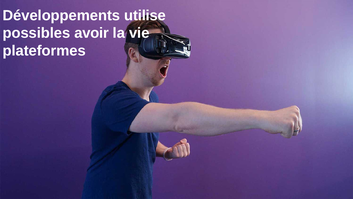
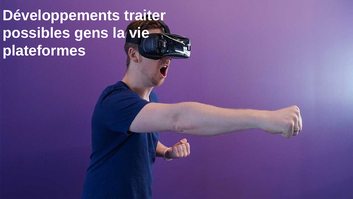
utilise: utilise -> traiter
avoir: avoir -> gens
